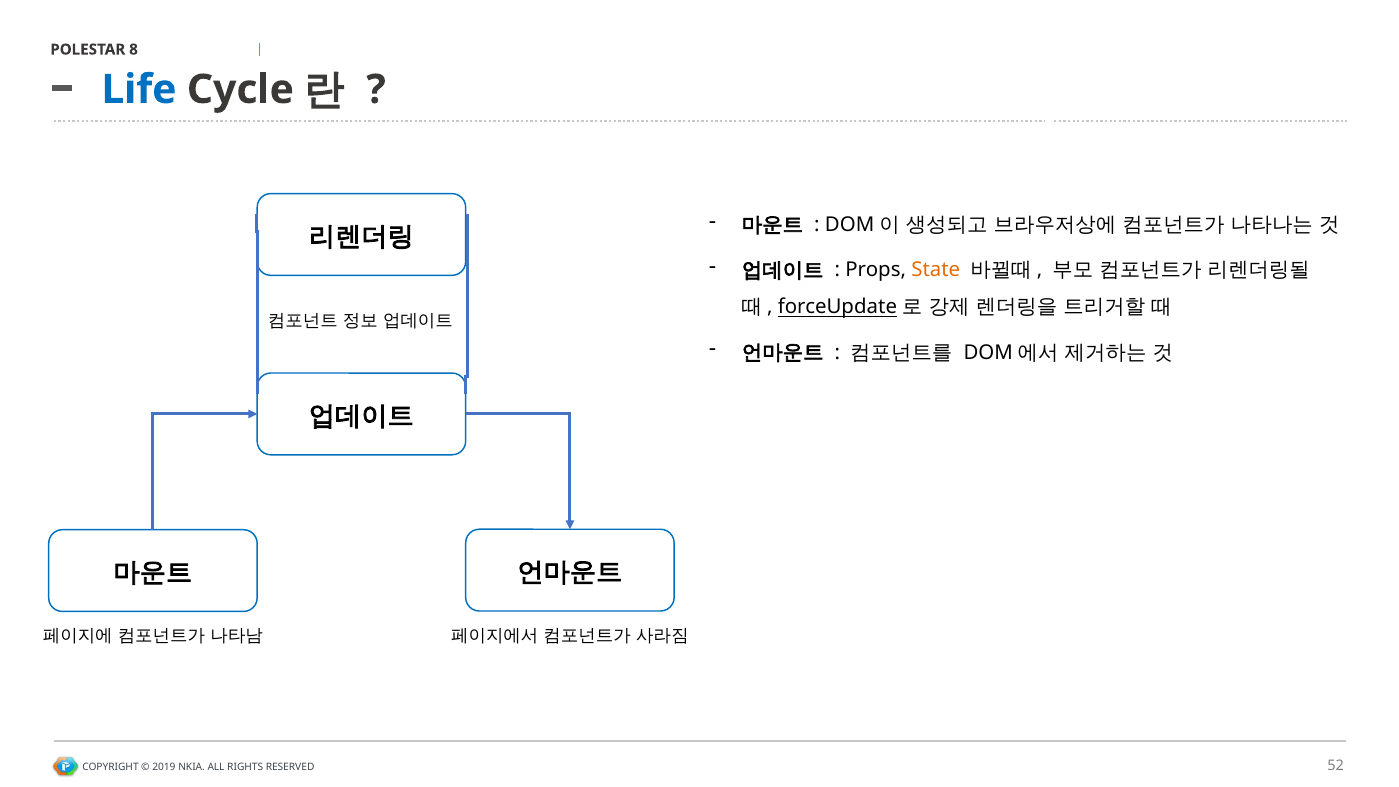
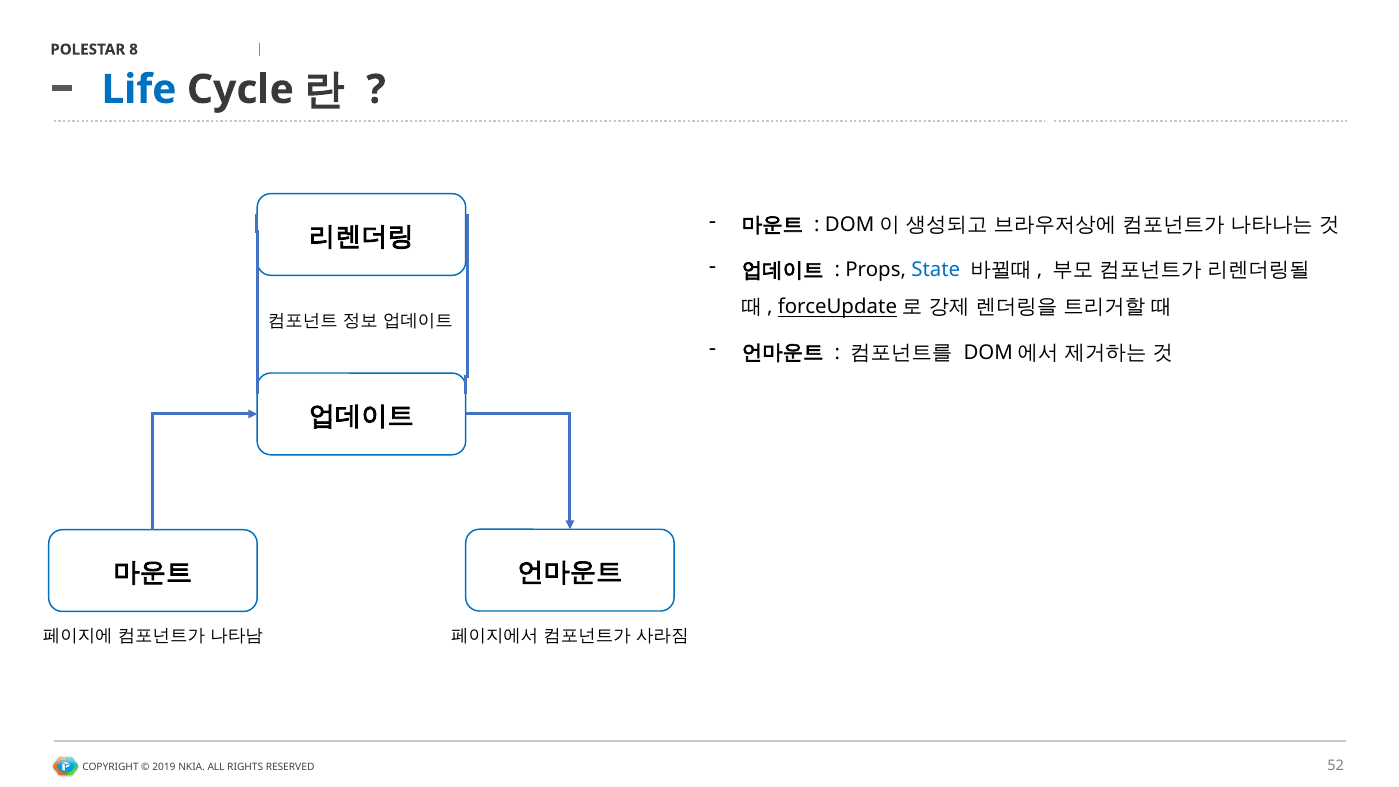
State colour: orange -> blue
